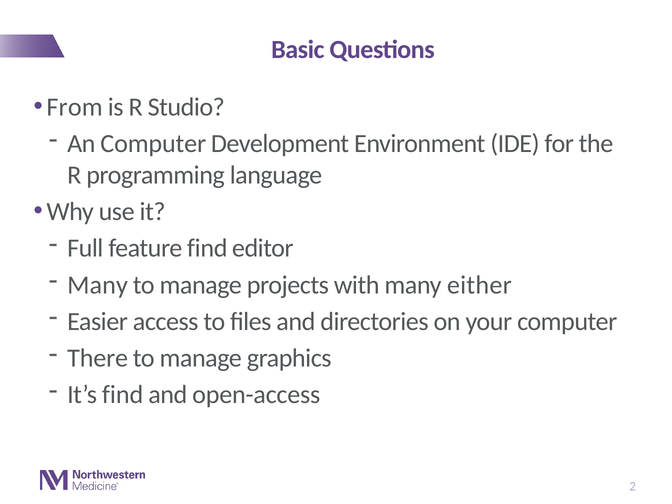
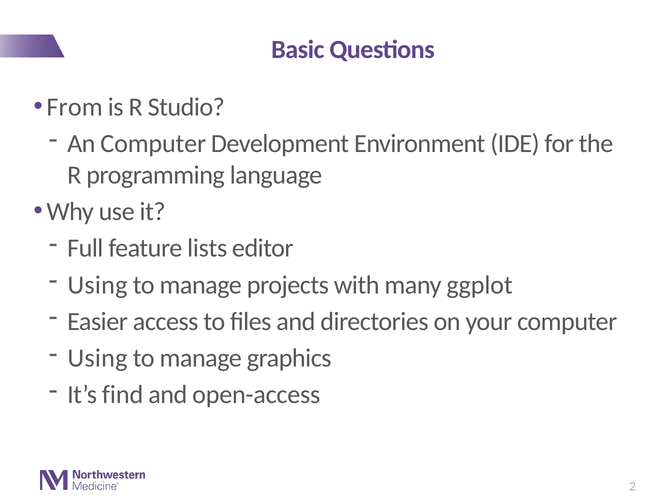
feature find: find -> lists
Many at (98, 285): Many -> Using
either: either -> ggplot
There at (98, 358): There -> Using
